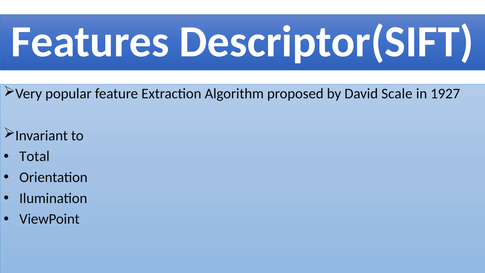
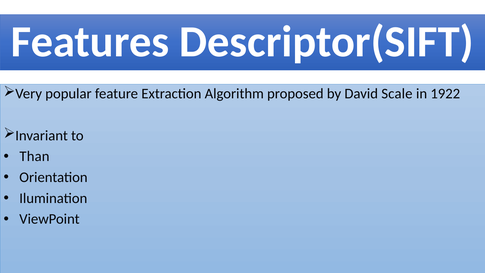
1927: 1927 -> 1922
Total: Total -> Than
